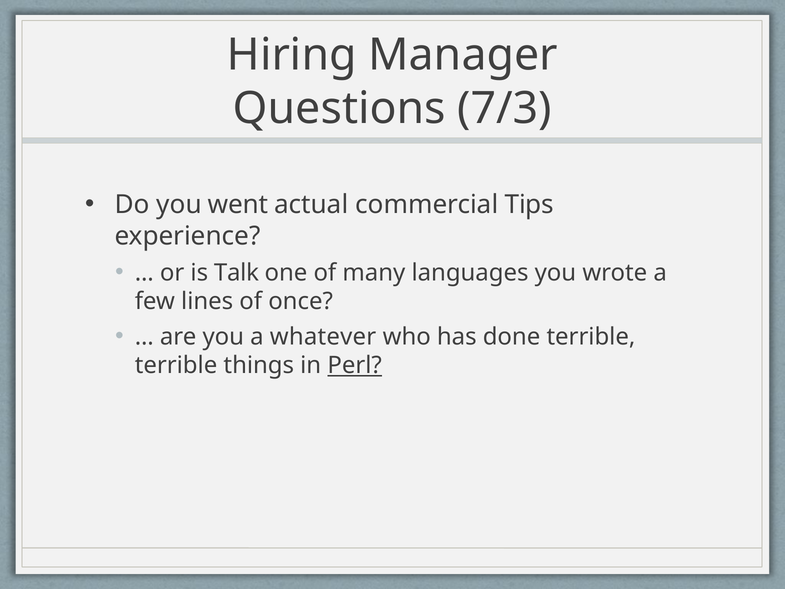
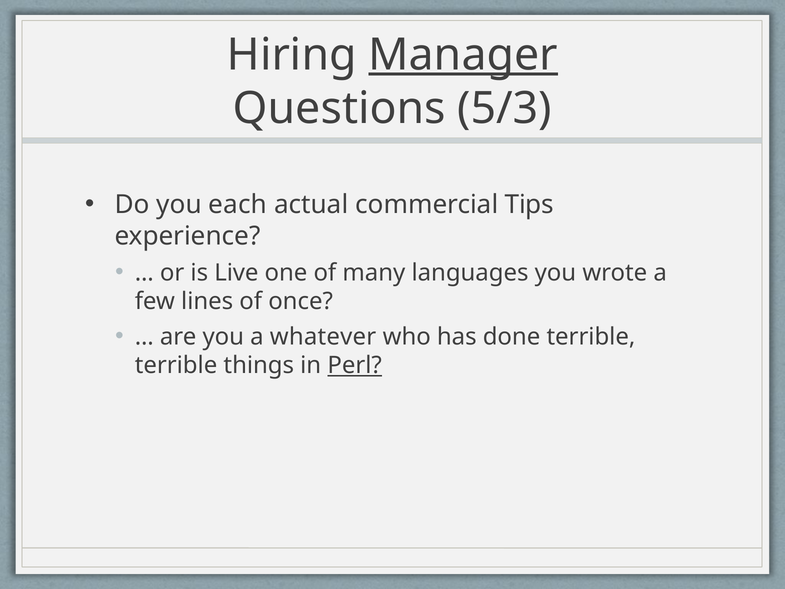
Manager underline: none -> present
7/3: 7/3 -> 5/3
went: went -> each
Talk: Talk -> Live
